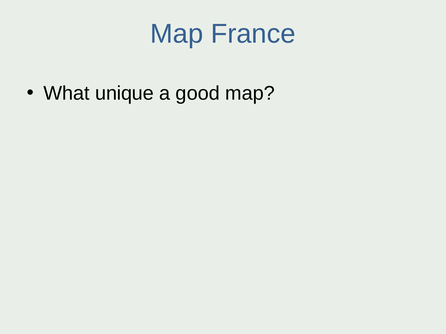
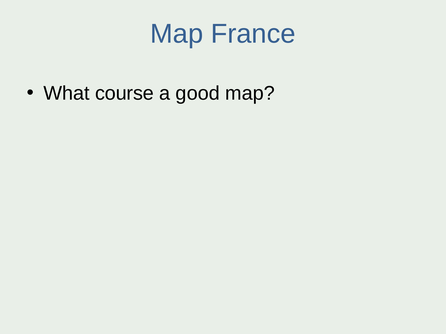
unique: unique -> course
